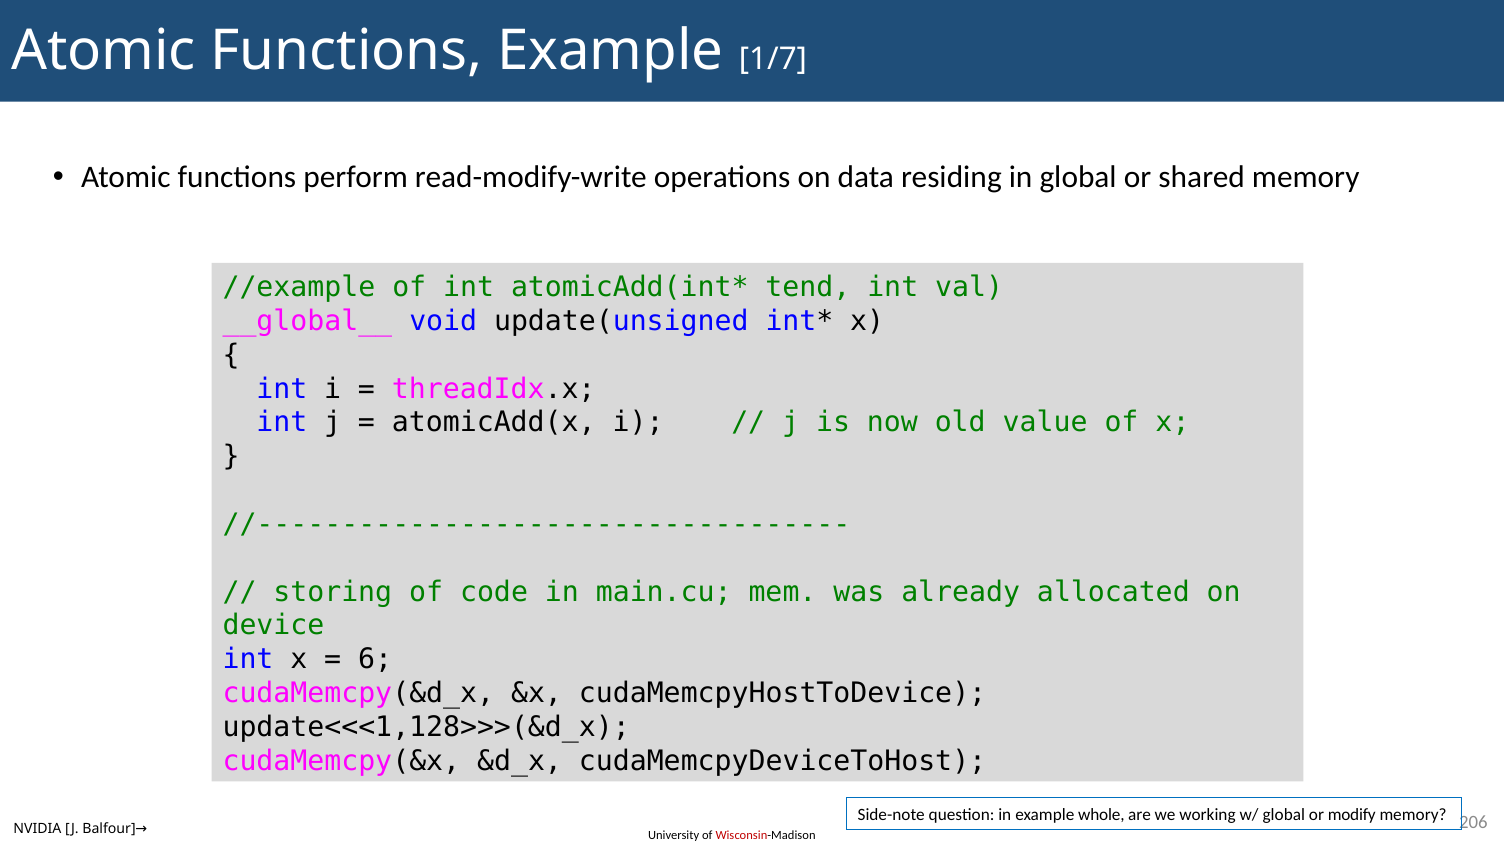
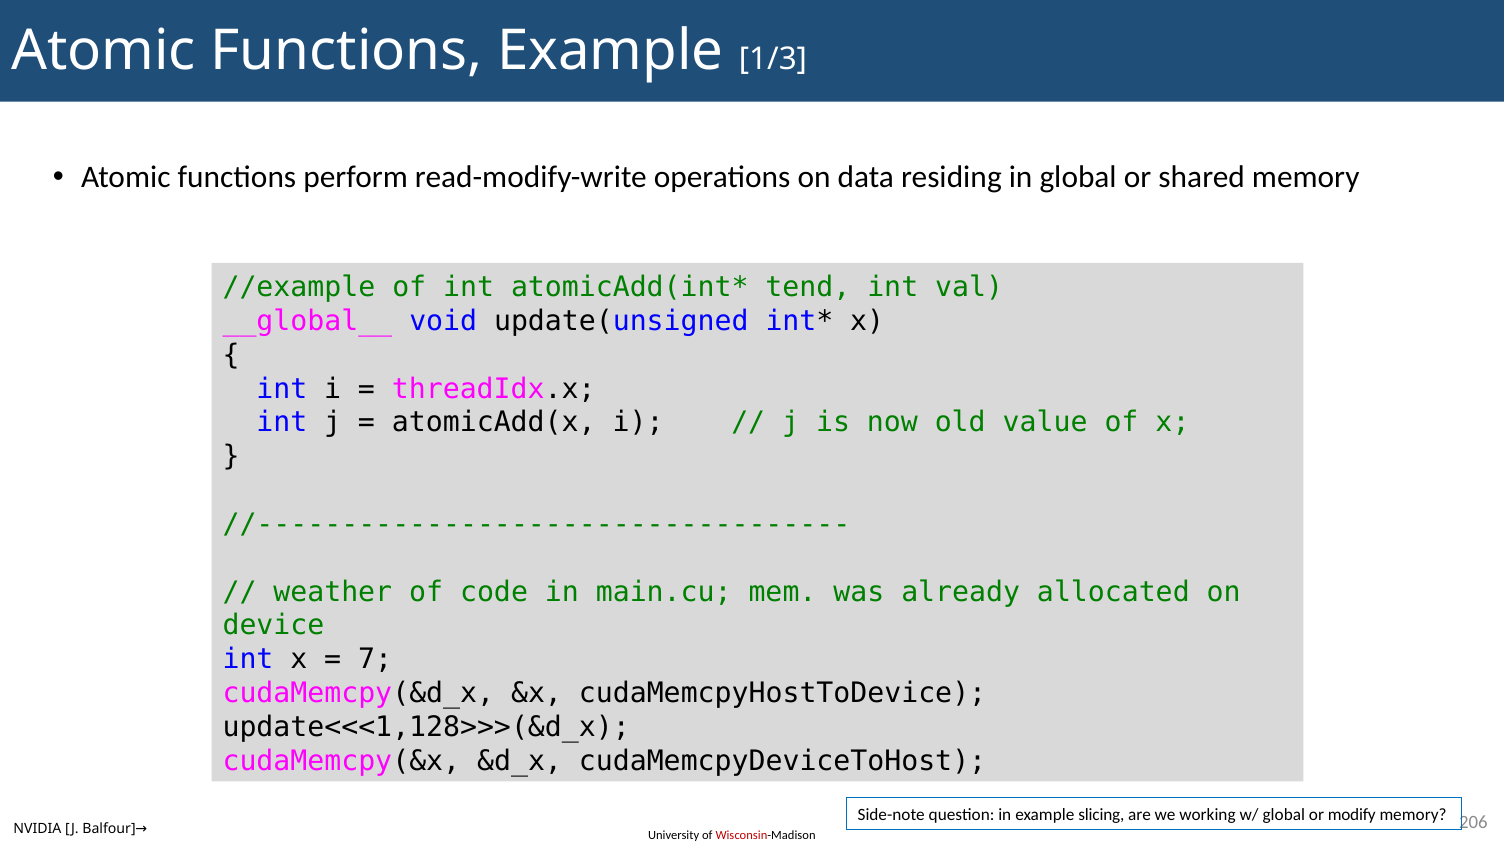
1/7: 1/7 -> 1/3
storing: storing -> weather
6: 6 -> 7
whole: whole -> slicing
